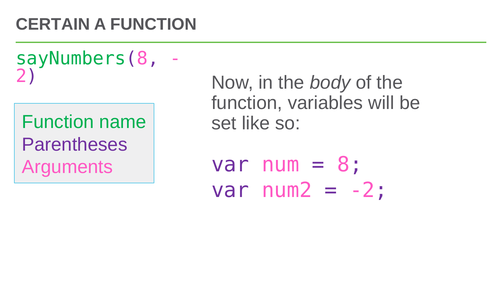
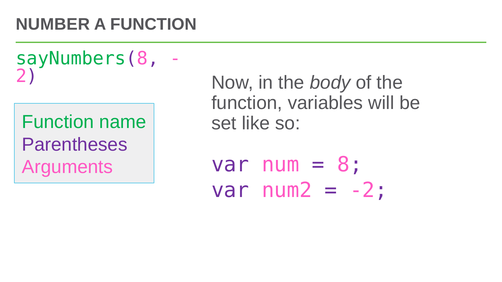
CERTAIN: CERTAIN -> NUMBER
